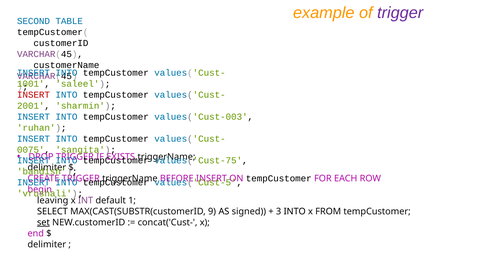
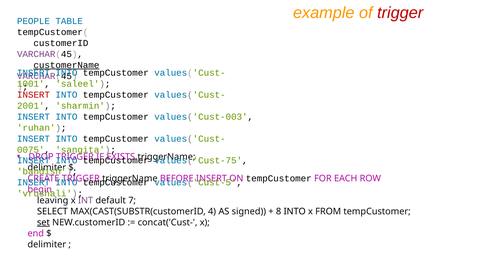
trigger at (400, 13) colour: purple -> red
SECOND: SECOND -> PEOPLE
customerName underline: none -> present
1: 1 -> 7
9: 9 -> 4
3: 3 -> 8
